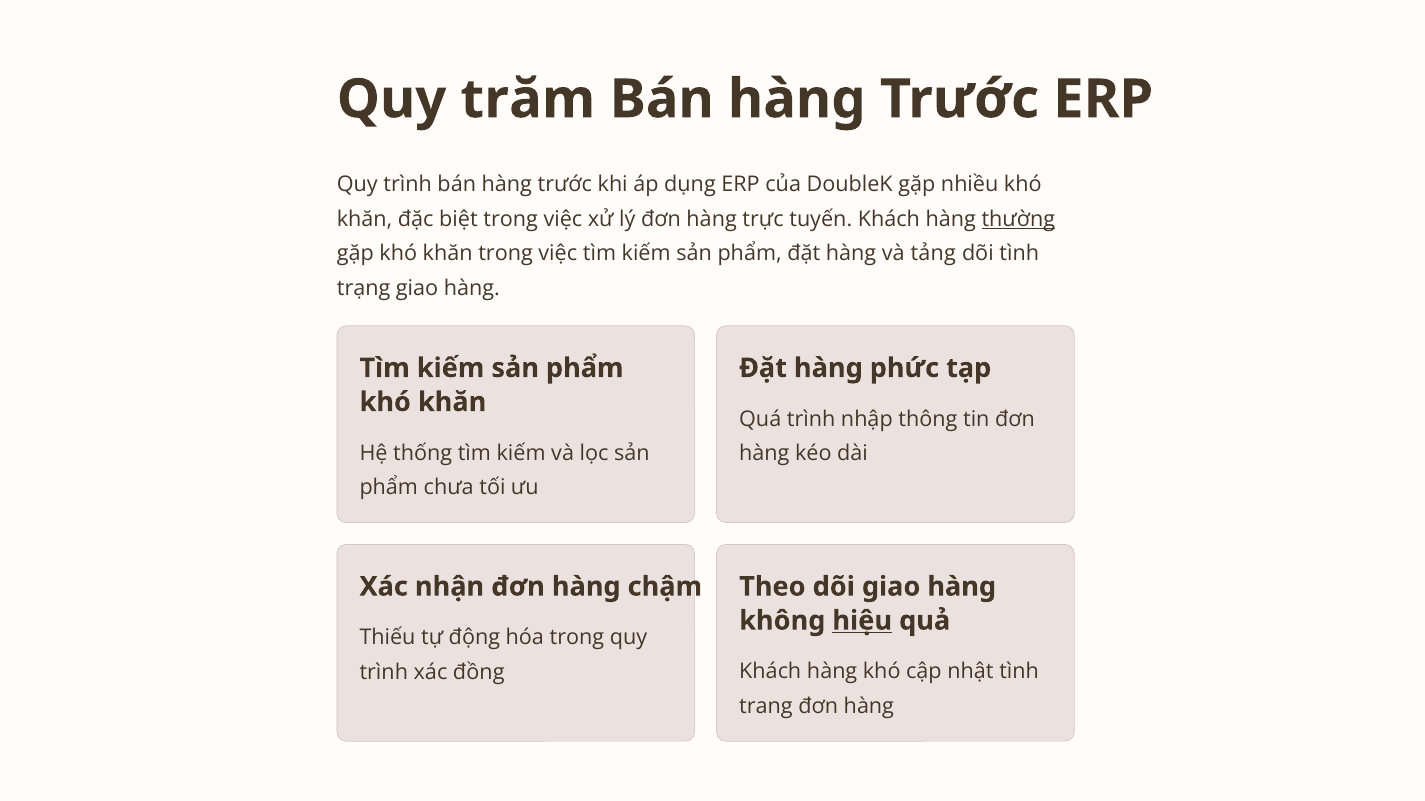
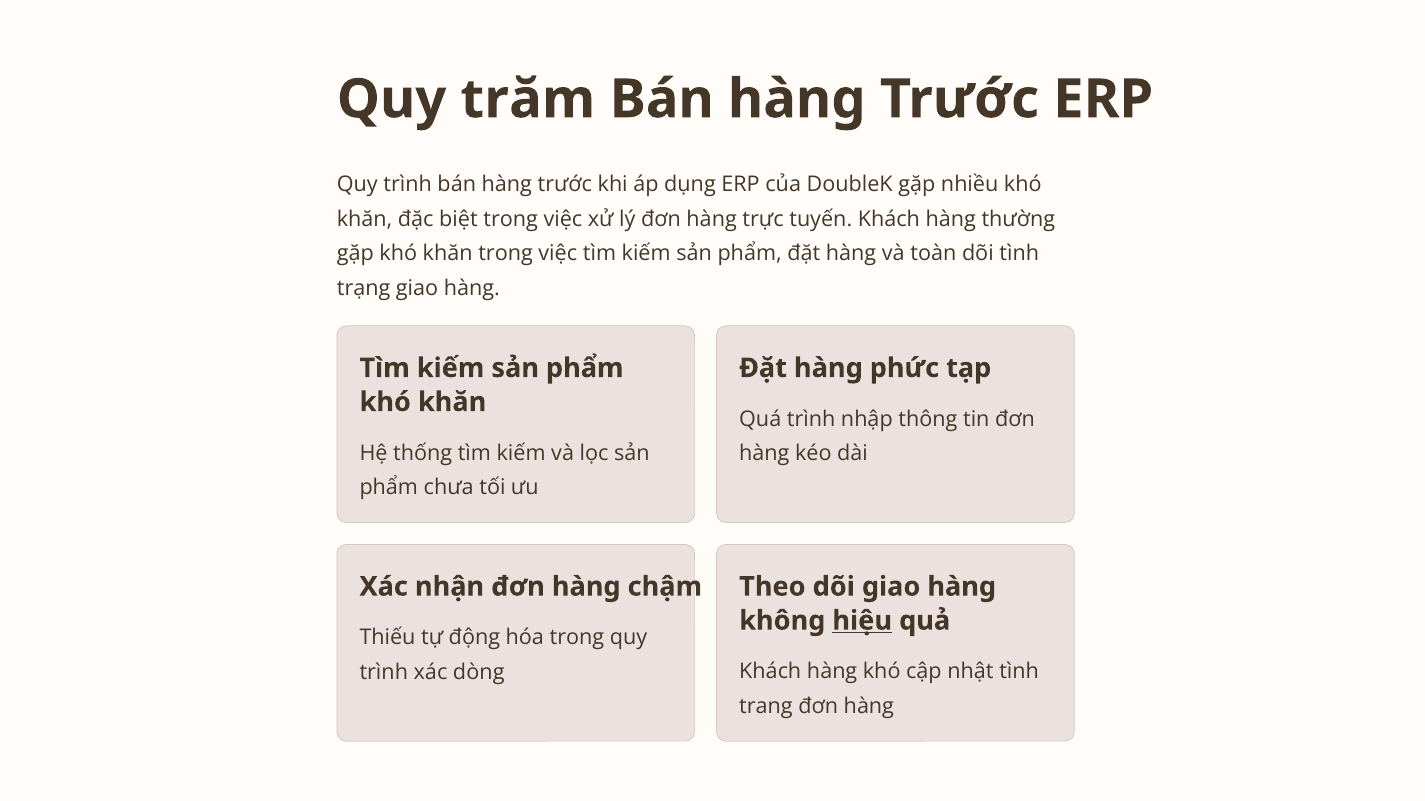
thường underline: present -> none
tảng: tảng -> toàn
đồng: đồng -> dòng
